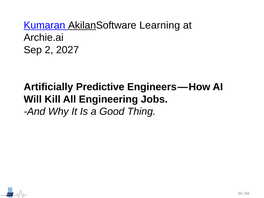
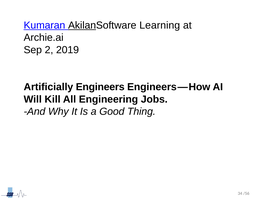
2027: 2027 -> 2019
Artificially Predictive: Predictive -> Engineers
